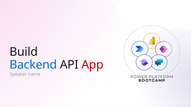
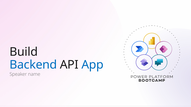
App colour: red -> blue
